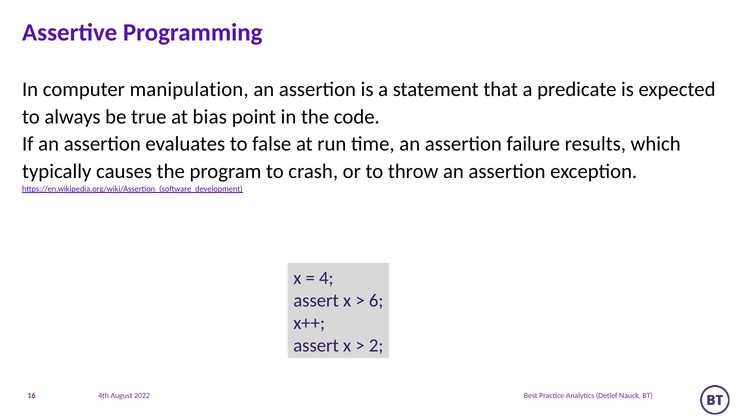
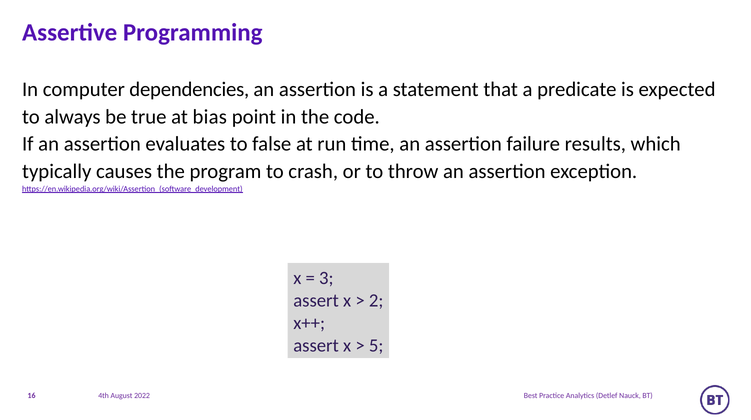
manipulation: manipulation -> dependencies
4: 4 -> 3
6: 6 -> 2
2: 2 -> 5
